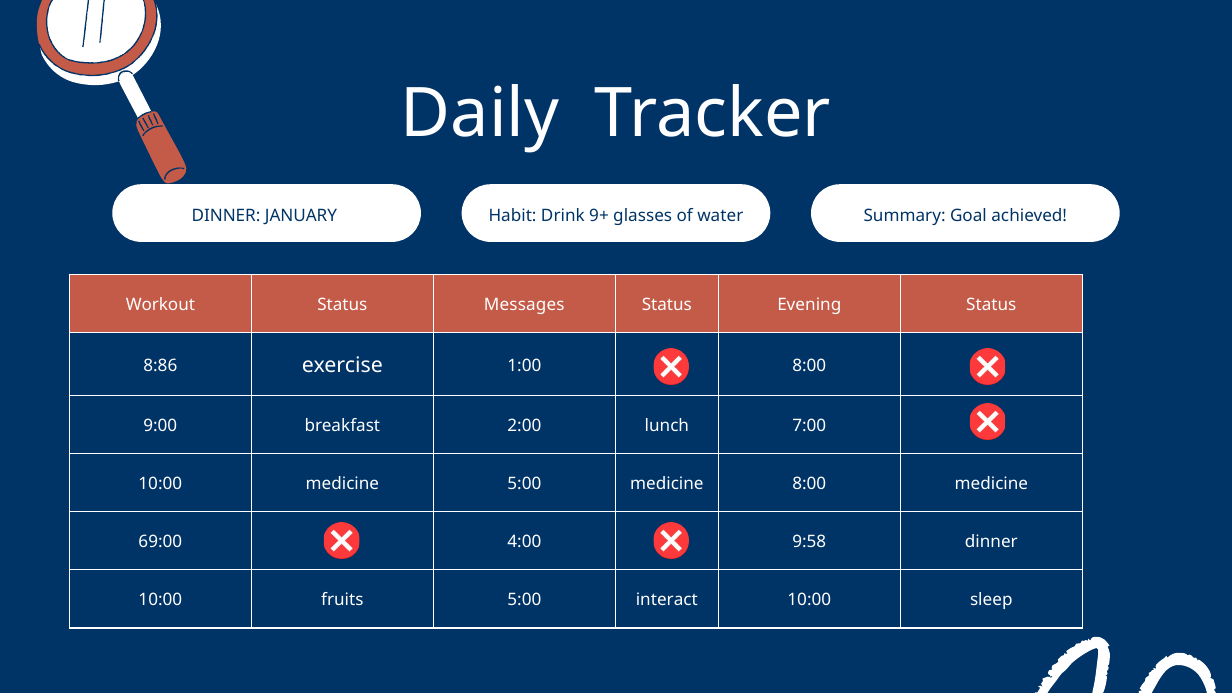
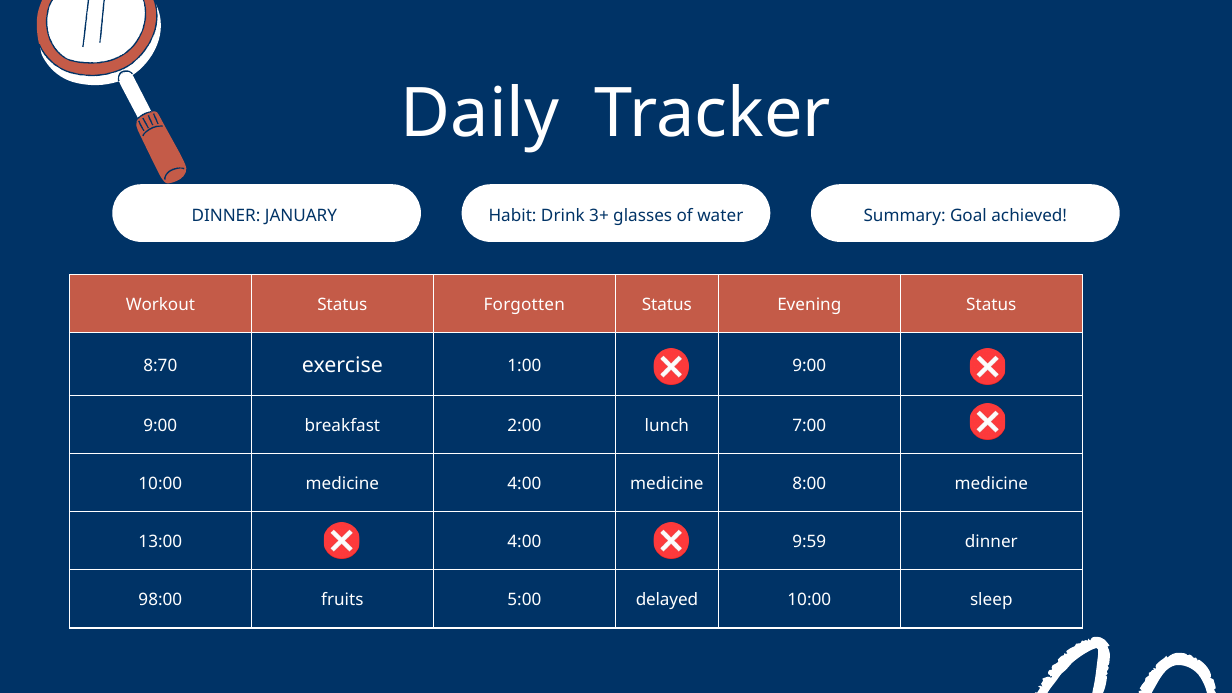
9+: 9+ -> 3+
Messages: Messages -> Forgotten
8:86: 8:86 -> 8:70
1:00 8:00: 8:00 -> 9:00
medicine 5:00: 5:00 -> 4:00
69:00: 69:00 -> 13:00
9:58: 9:58 -> 9:59
10:00 at (160, 600): 10:00 -> 98:00
interact: interact -> delayed
